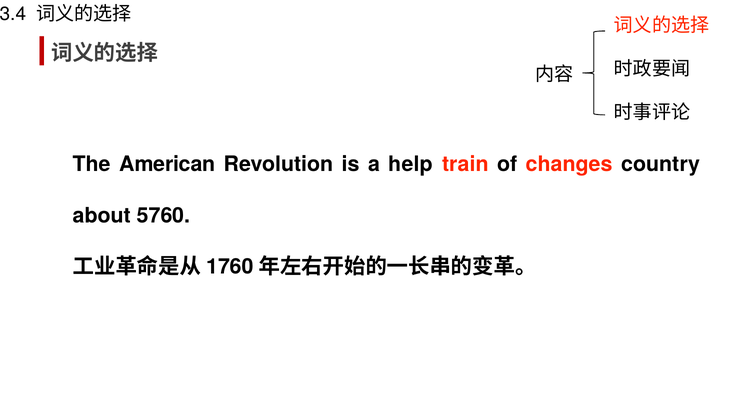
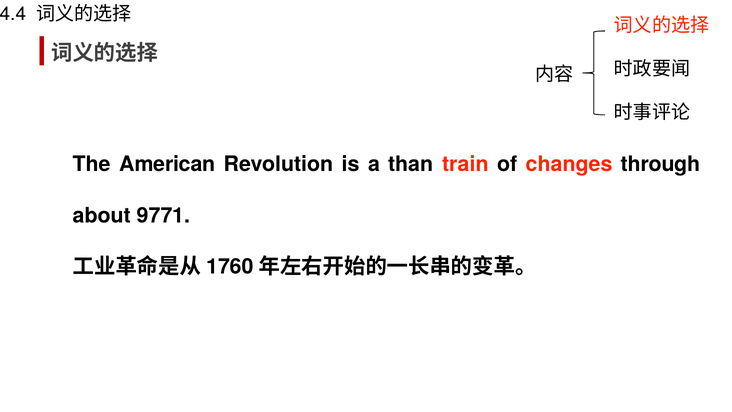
3.4: 3.4 -> 4.4
help: help -> than
country: country -> through
5760: 5760 -> 9771
